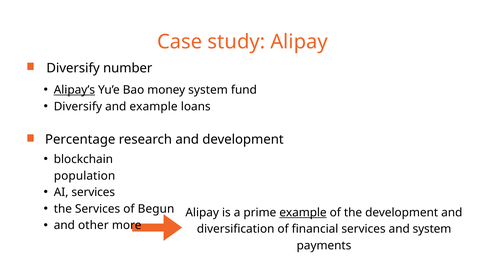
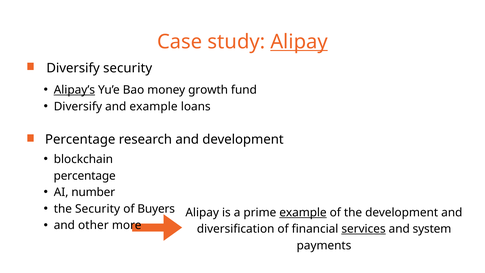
Alipay at (299, 42) underline: none -> present
Diversify number: number -> security
money system: system -> growth
population at (85, 176): population -> percentage
AI services: services -> number
the Services: Services -> Security
Begun: Begun -> Buyers
services at (363, 229) underline: none -> present
